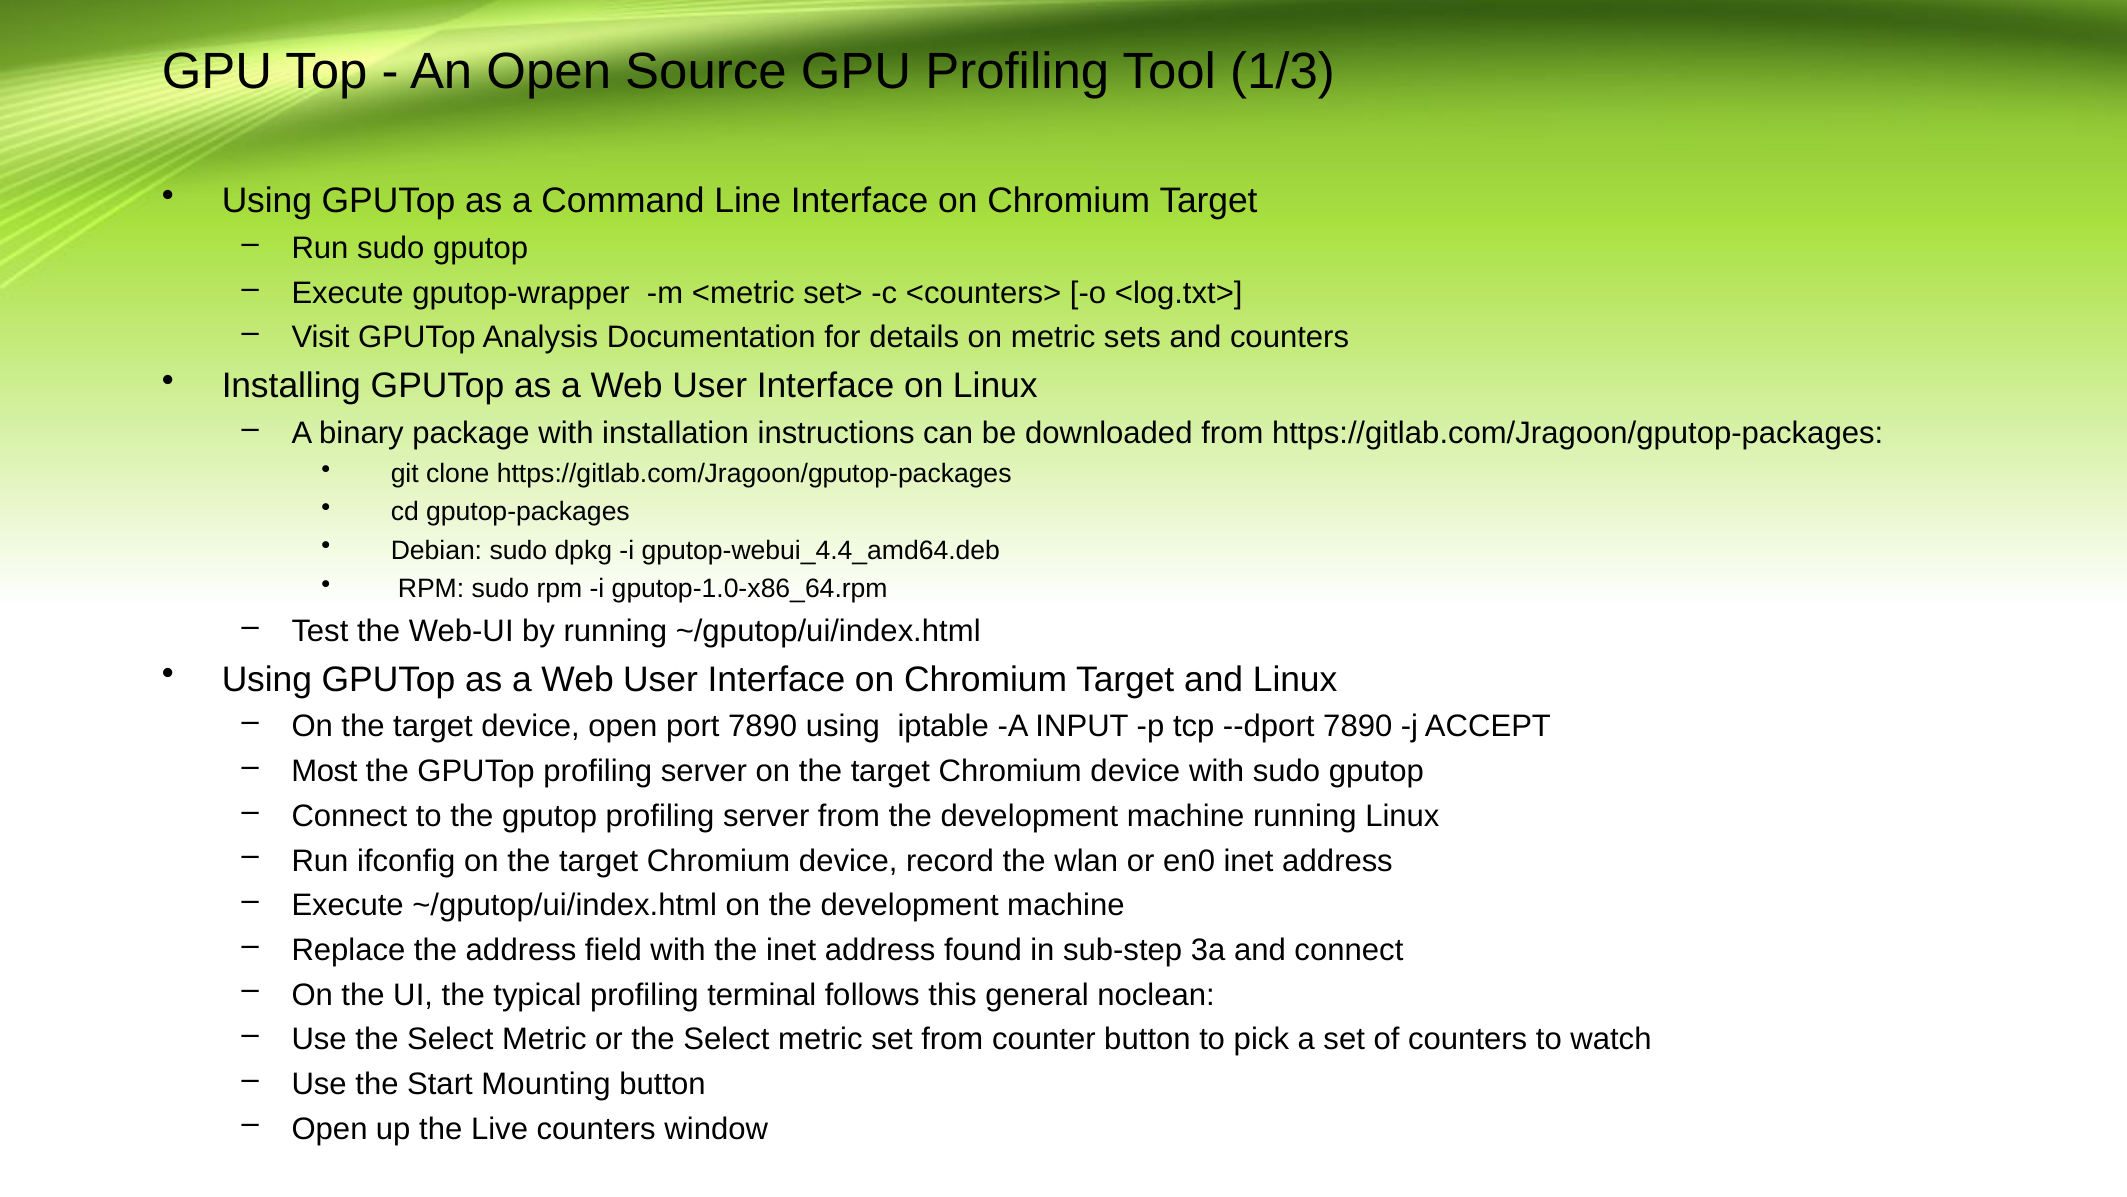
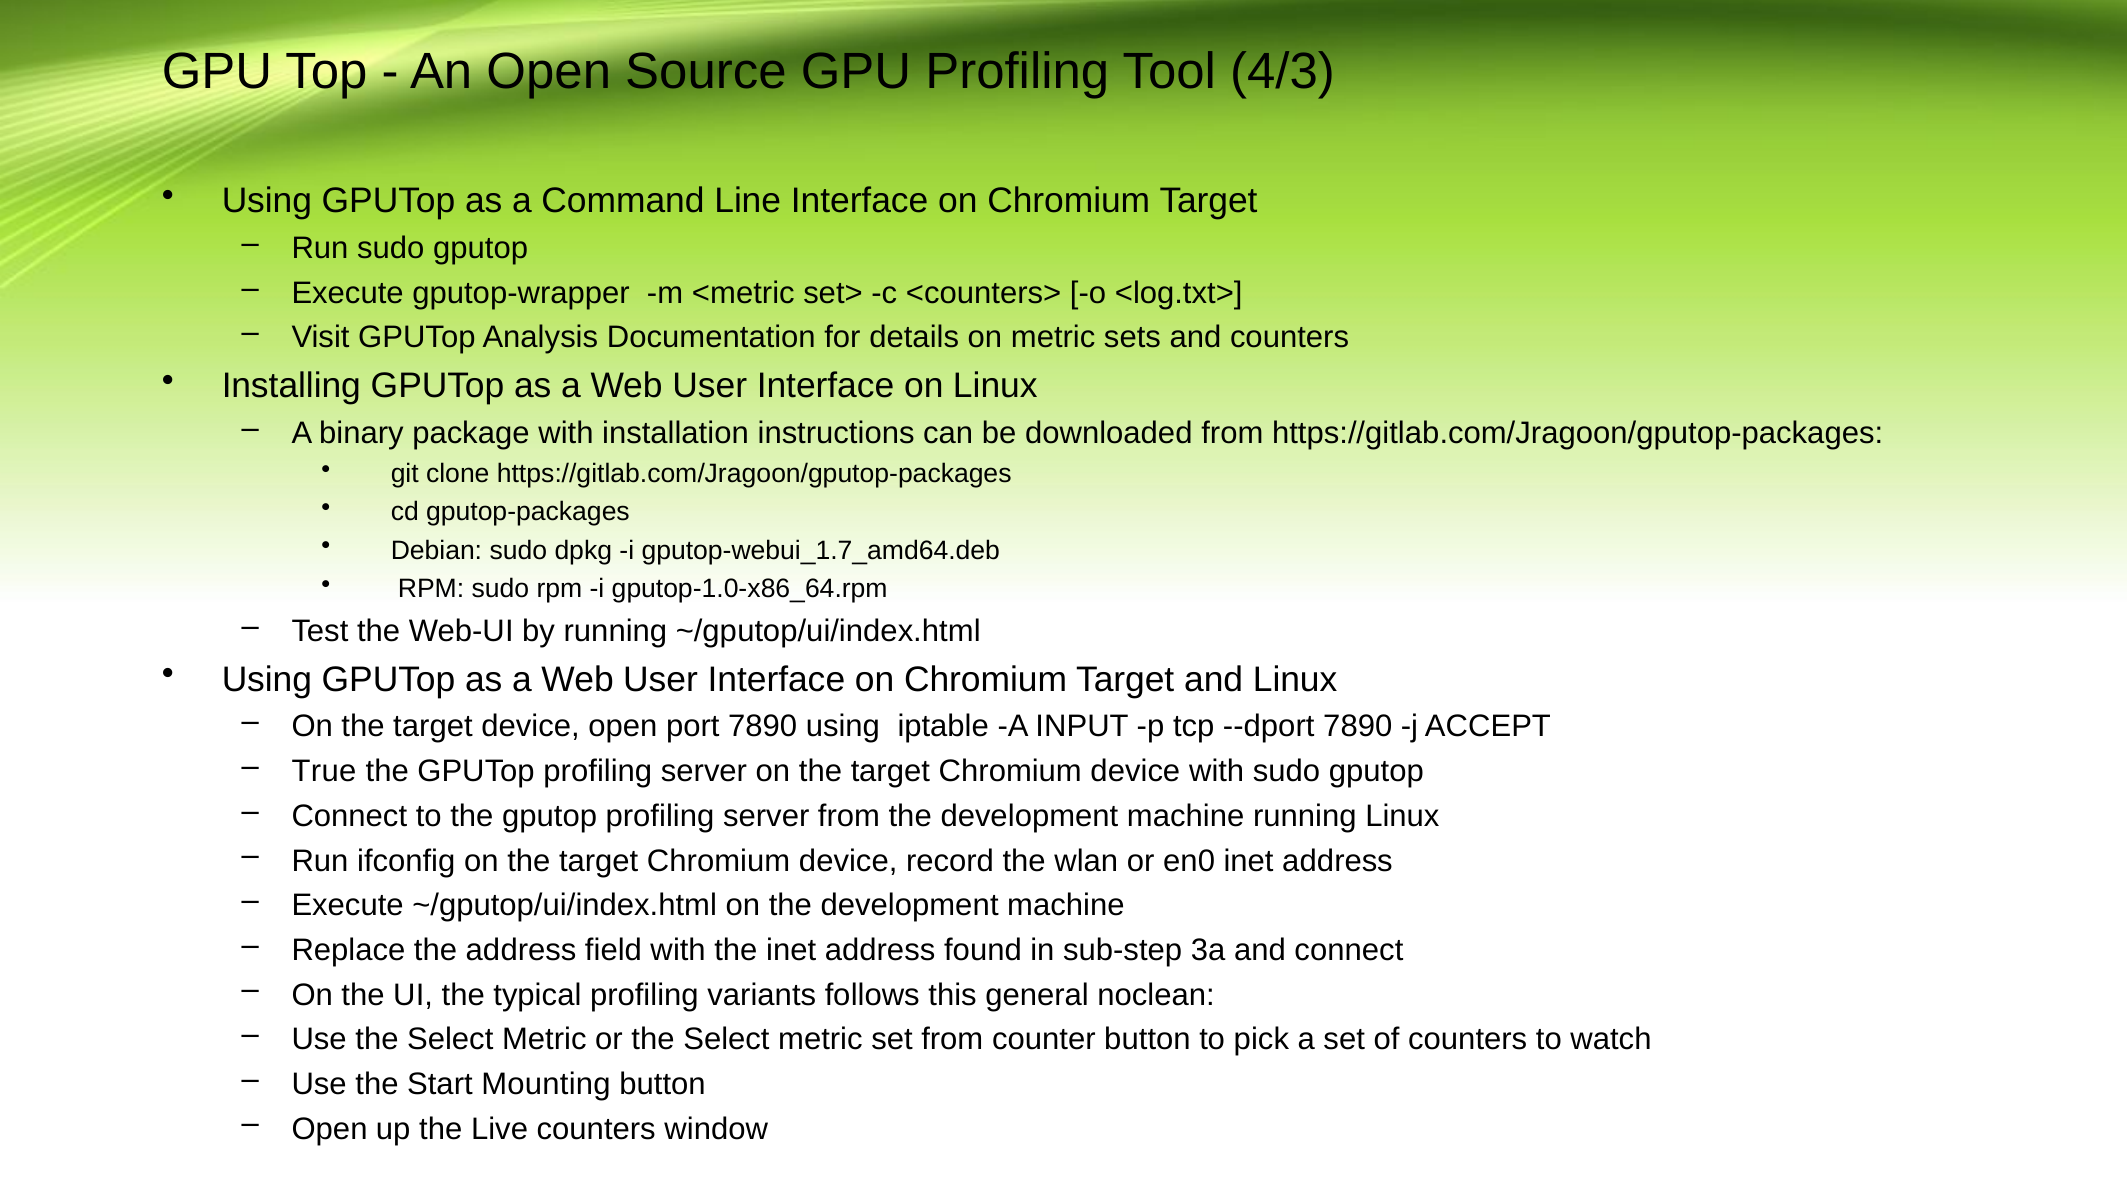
1/3: 1/3 -> 4/3
gputop-webui_4.4_amd64.deb: gputop-webui_4.4_amd64.deb -> gputop-webui_1.7_amd64.deb
Most: Most -> True
terminal: terminal -> variants
